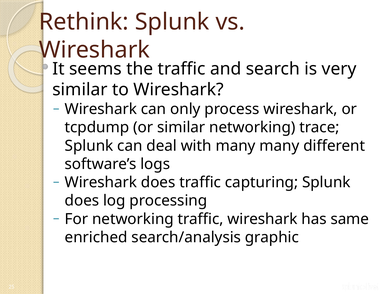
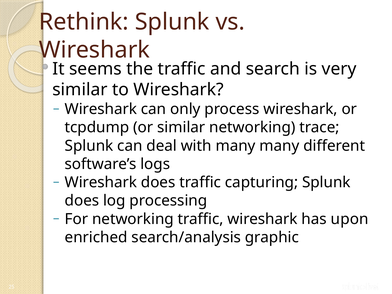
same: same -> upon
